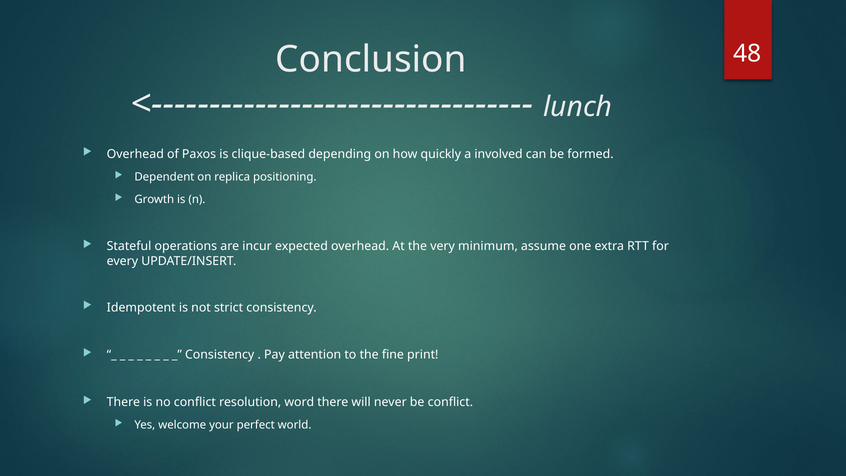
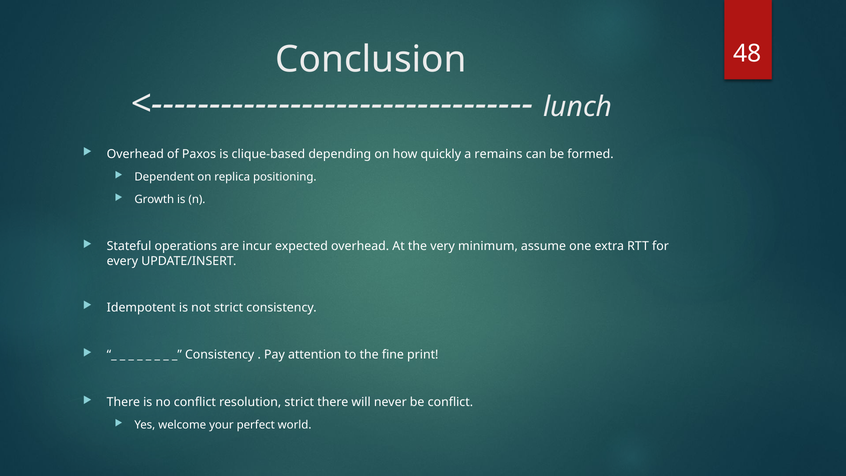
involved: involved -> remains
resolution word: word -> strict
